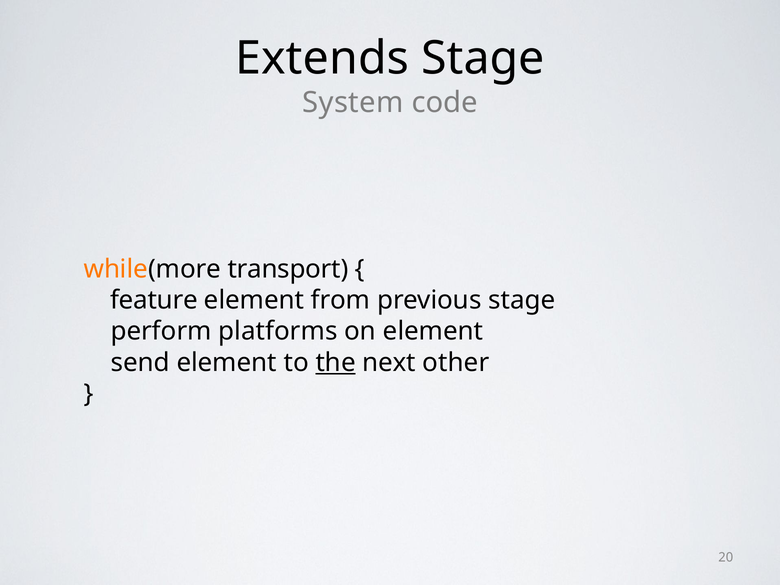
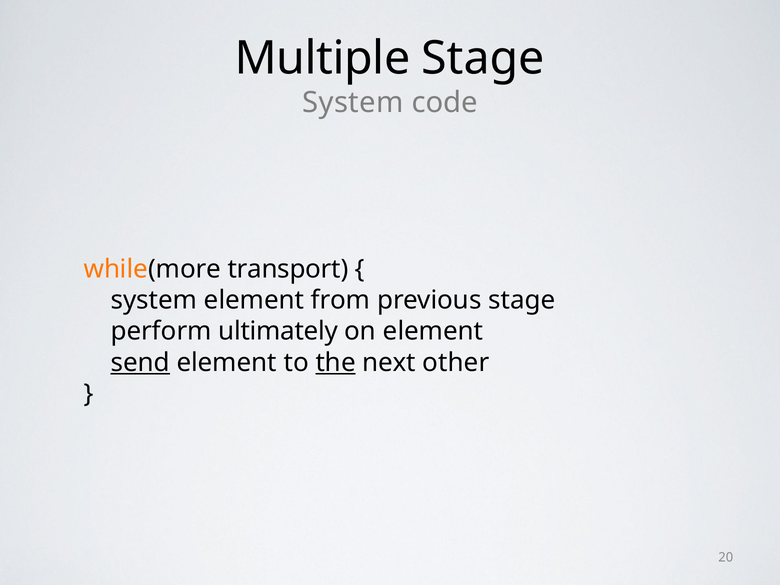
Extends: Extends -> Multiple
feature at (154, 300): feature -> system
platforms: platforms -> ultimately
send underline: none -> present
